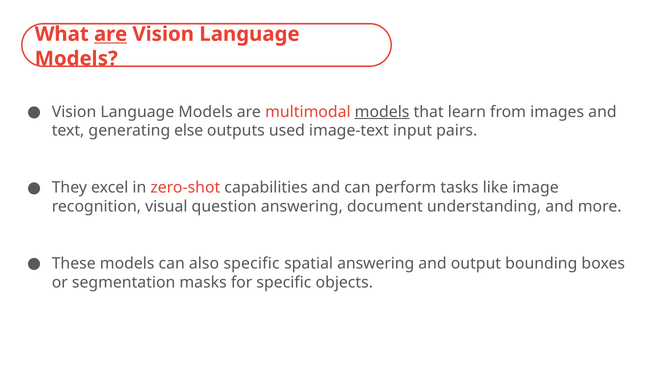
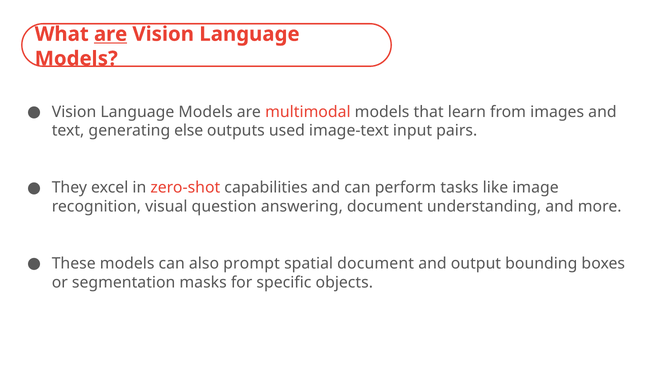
models at (382, 112) underline: present -> none
also specific: specific -> prompt
spatial answering: answering -> document
